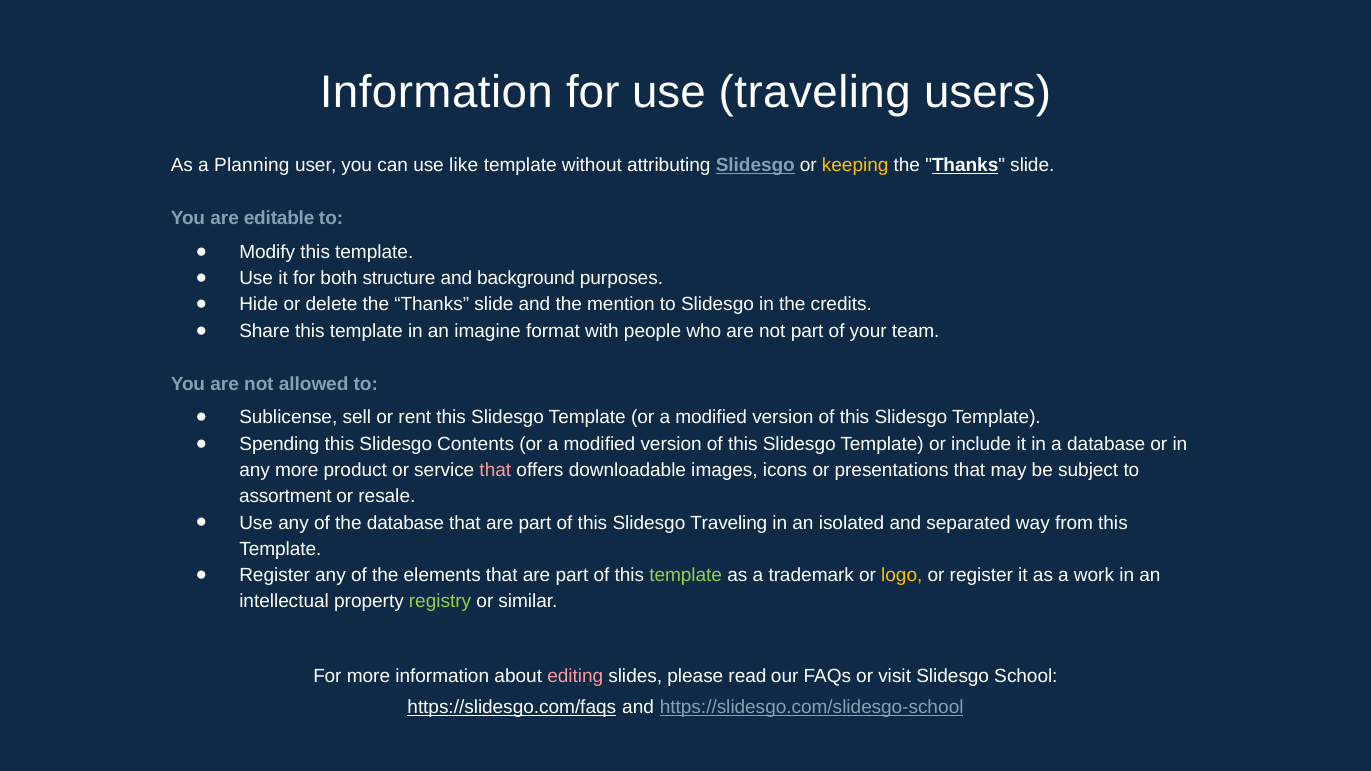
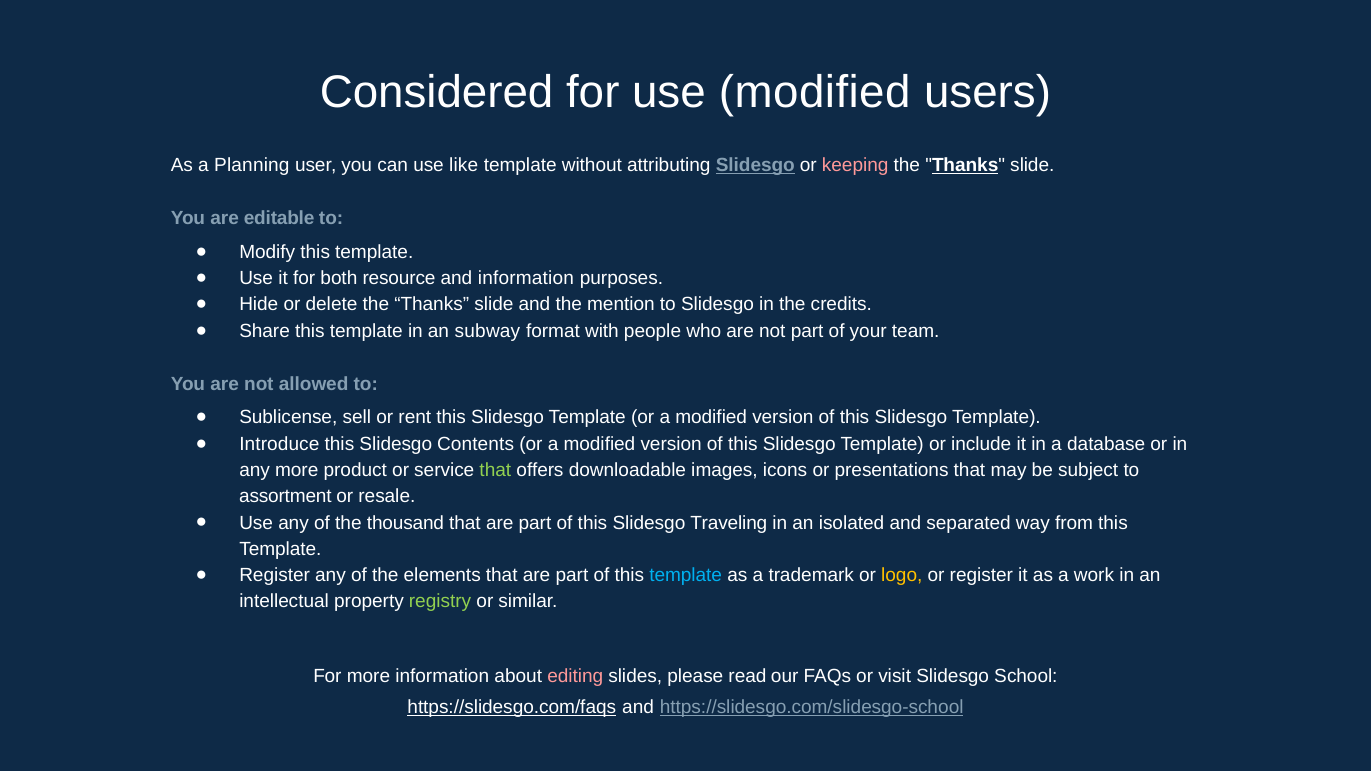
Information at (436, 93): Information -> Considered
use traveling: traveling -> modified
keeping colour: yellow -> pink
structure: structure -> resource
and background: background -> information
imagine: imagine -> subway
Spending: Spending -> Introduce
that at (495, 470) colour: pink -> light green
the database: database -> thousand
template at (686, 575) colour: light green -> light blue
